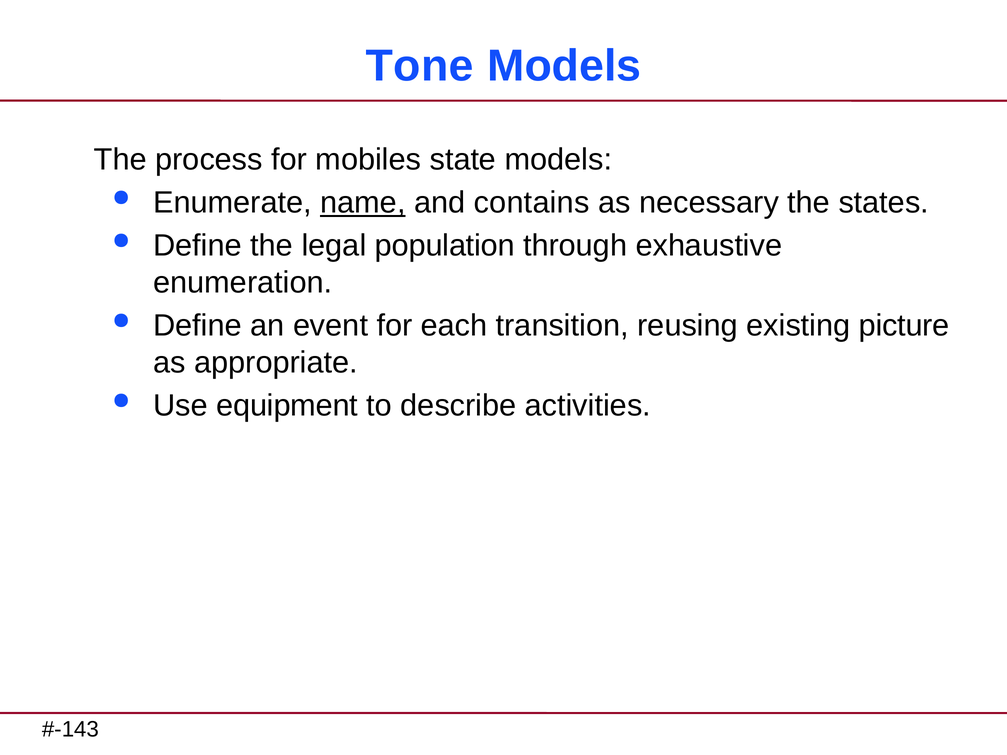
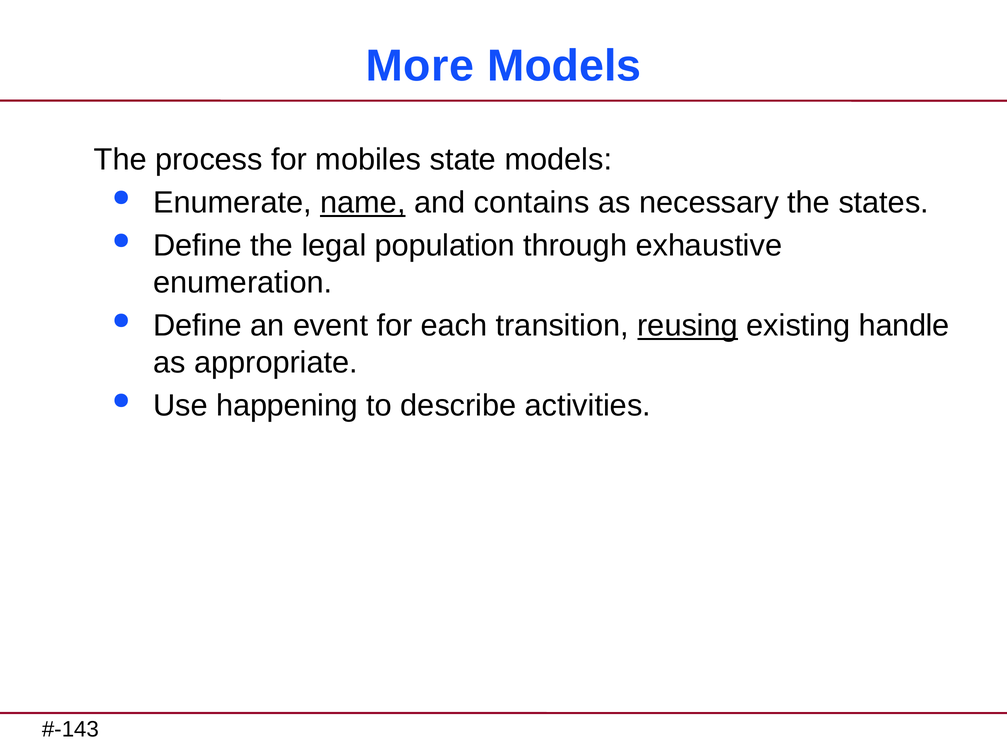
Tone: Tone -> More
reusing underline: none -> present
picture: picture -> handle
equipment: equipment -> happening
